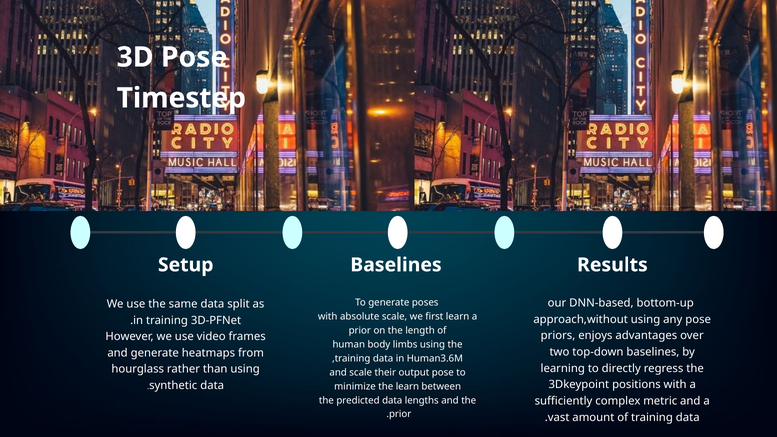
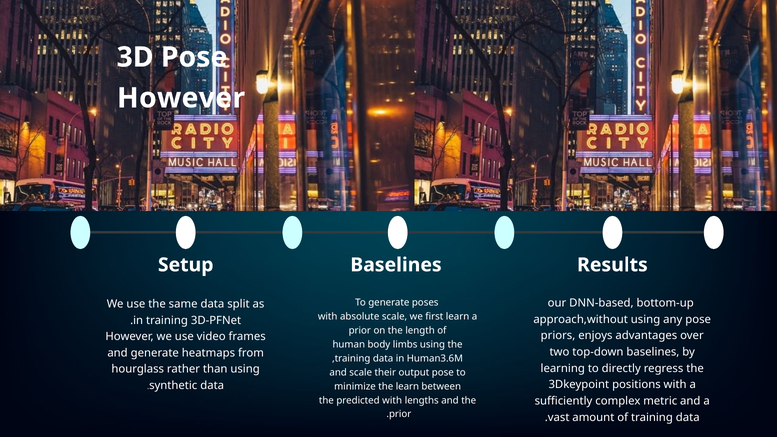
Timestep at (181, 98): Timestep -> However
predicted data: data -> with
